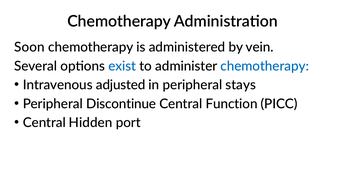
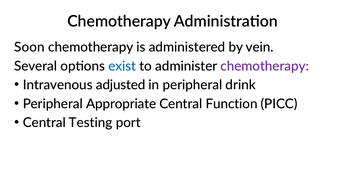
chemotherapy at (265, 66) colour: blue -> purple
stays: stays -> drink
Discontinue: Discontinue -> Appropriate
Hidden: Hidden -> Testing
